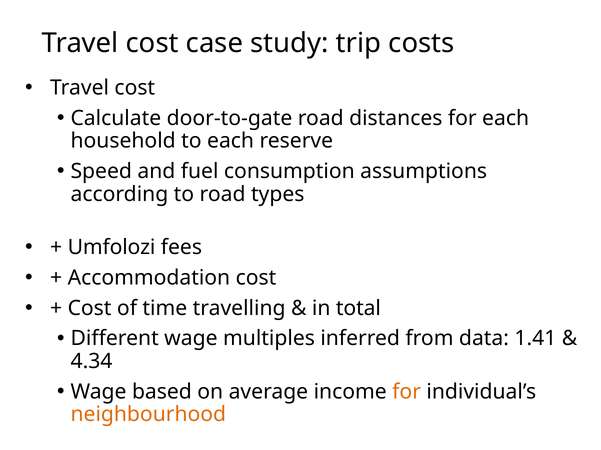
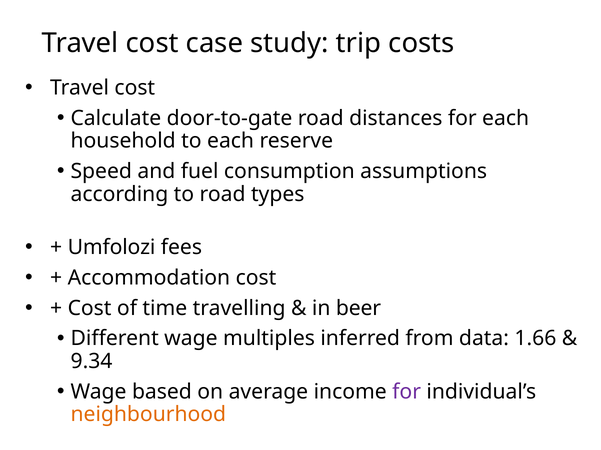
total: total -> beer
1.41: 1.41 -> 1.66
4.34: 4.34 -> 9.34
for at (407, 392) colour: orange -> purple
